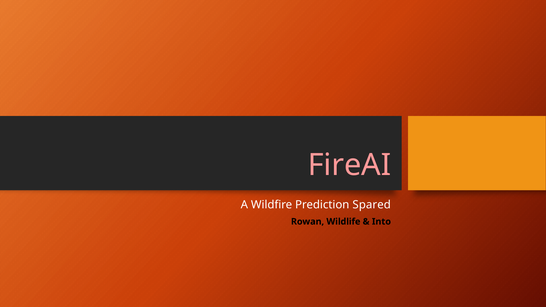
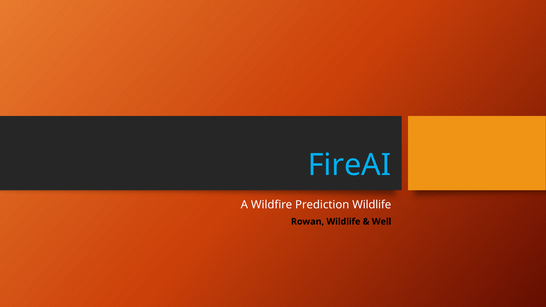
FireAI colour: pink -> light blue
Prediction Spared: Spared -> Wildlife
Into: Into -> Well
